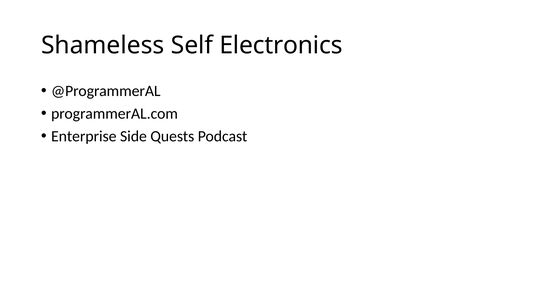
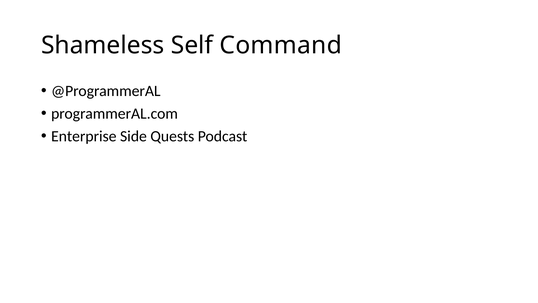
Electronics: Electronics -> Command
